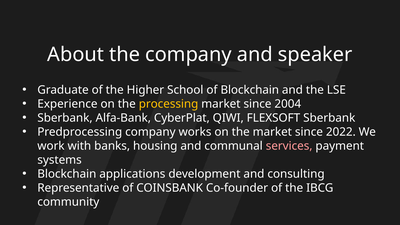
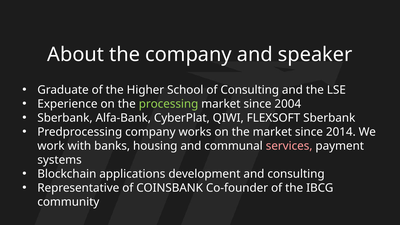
of Blockchain: Blockchain -> Consulting
processing colour: yellow -> light green
2022: 2022 -> 2014
